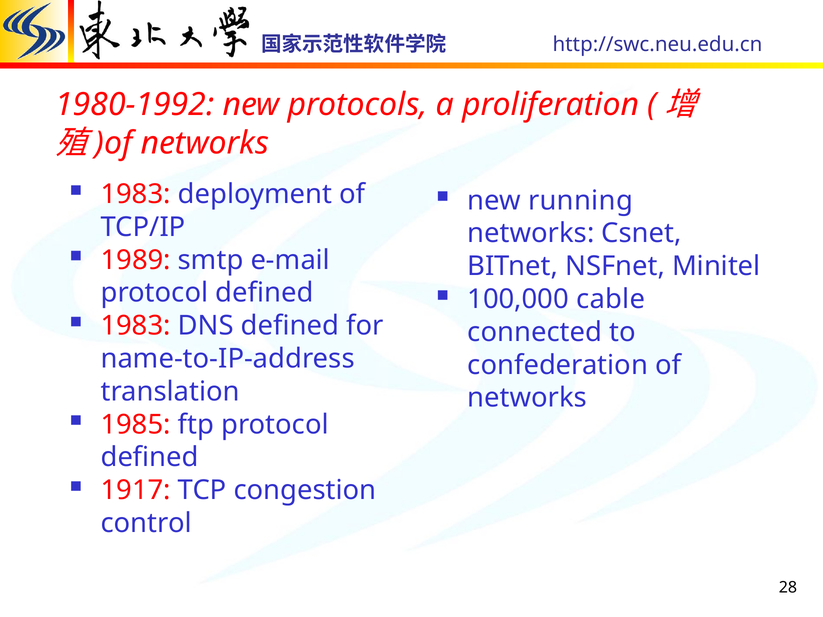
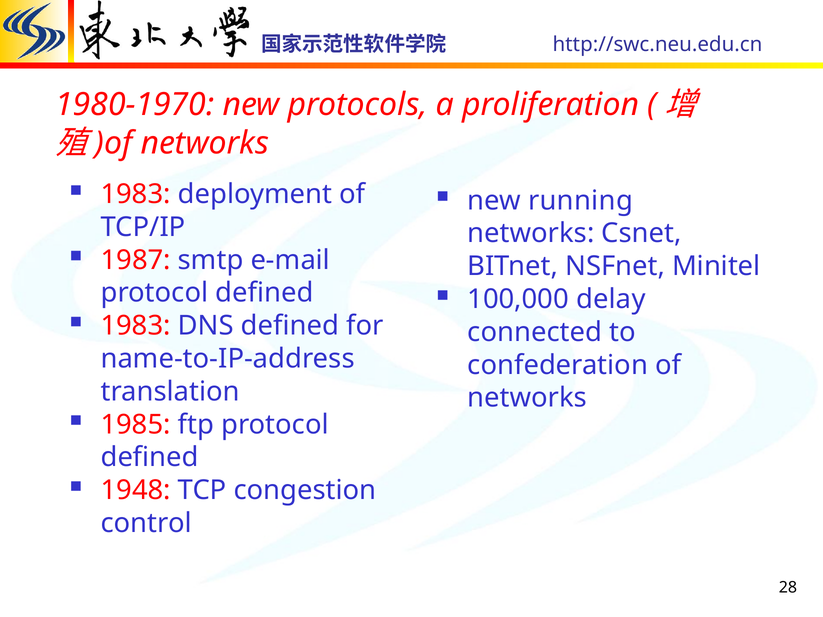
1980-1992: 1980-1992 -> 1980-1970
1989: 1989 -> 1987
cable: cable -> delay
1917: 1917 -> 1948
